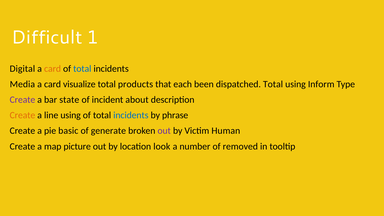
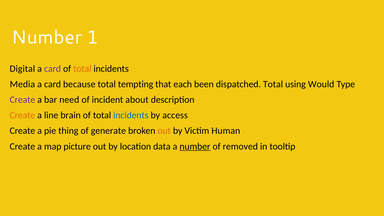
Difficult at (47, 37): Difficult -> Number
card at (53, 69) colour: orange -> purple
total at (82, 69) colour: blue -> orange
visualize: visualize -> because
products: products -> tempting
Inform: Inform -> Would
state: state -> need
line using: using -> brain
phrase: phrase -> access
basic: basic -> thing
out at (164, 131) colour: purple -> orange
look: look -> data
number at (195, 146) underline: none -> present
